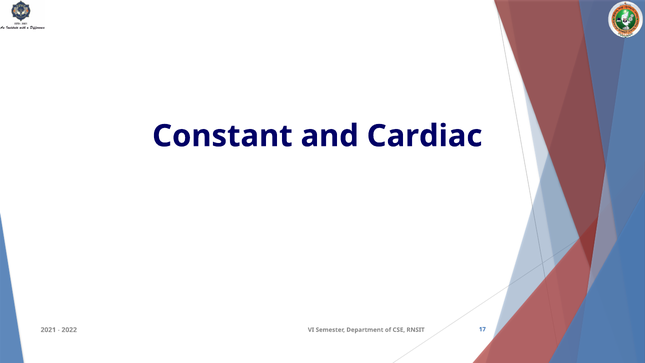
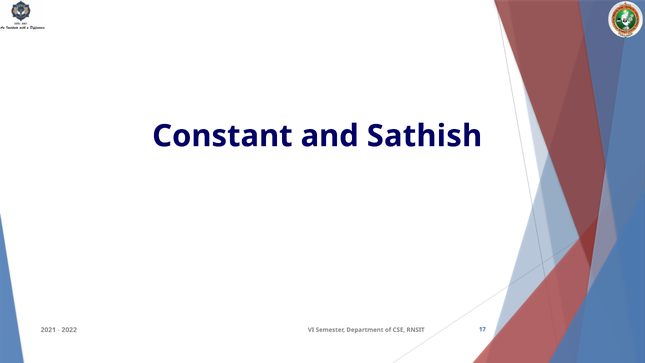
Cardiac: Cardiac -> Sathish
